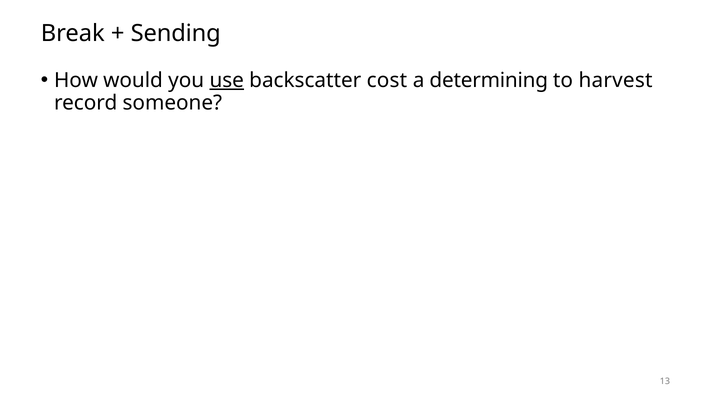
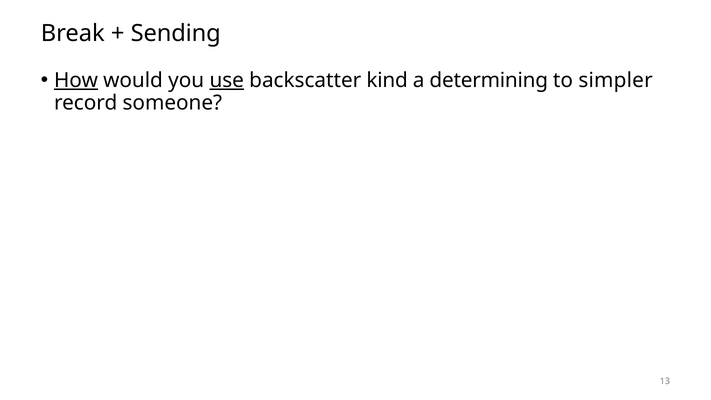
How underline: none -> present
cost: cost -> kind
harvest: harvest -> simpler
